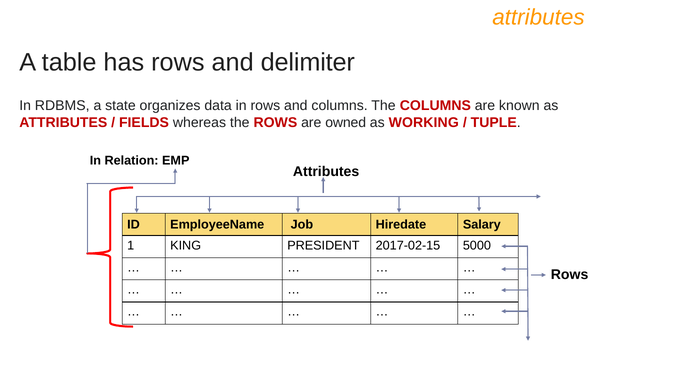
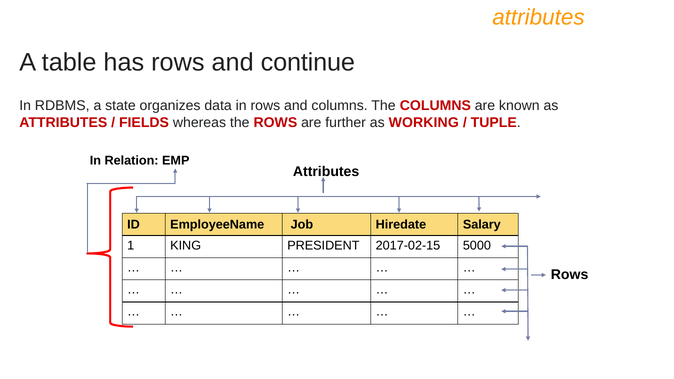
delimiter: delimiter -> continue
owned: owned -> further
